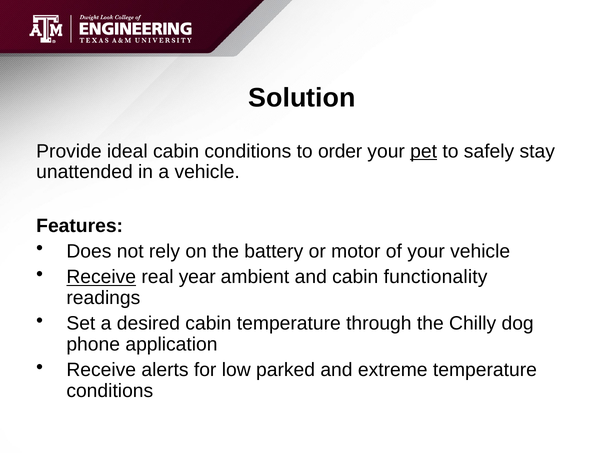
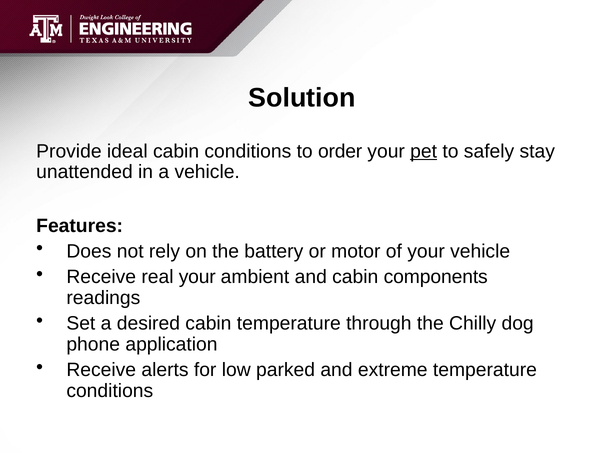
Receive at (101, 277) underline: present -> none
real year: year -> your
functionality: functionality -> components
